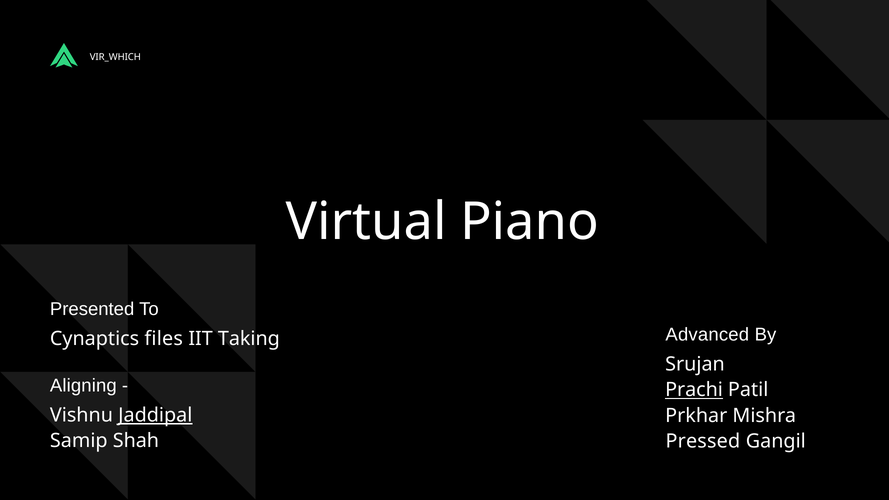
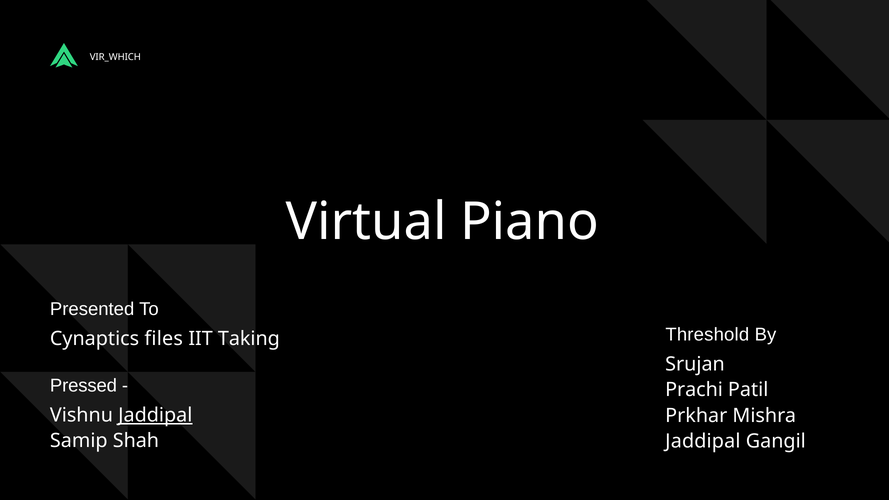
Advanced: Advanced -> Threshold
Aligning: Aligning -> Pressed
Prachi underline: present -> none
Pressed at (703, 441): Pressed -> Jaddipal
